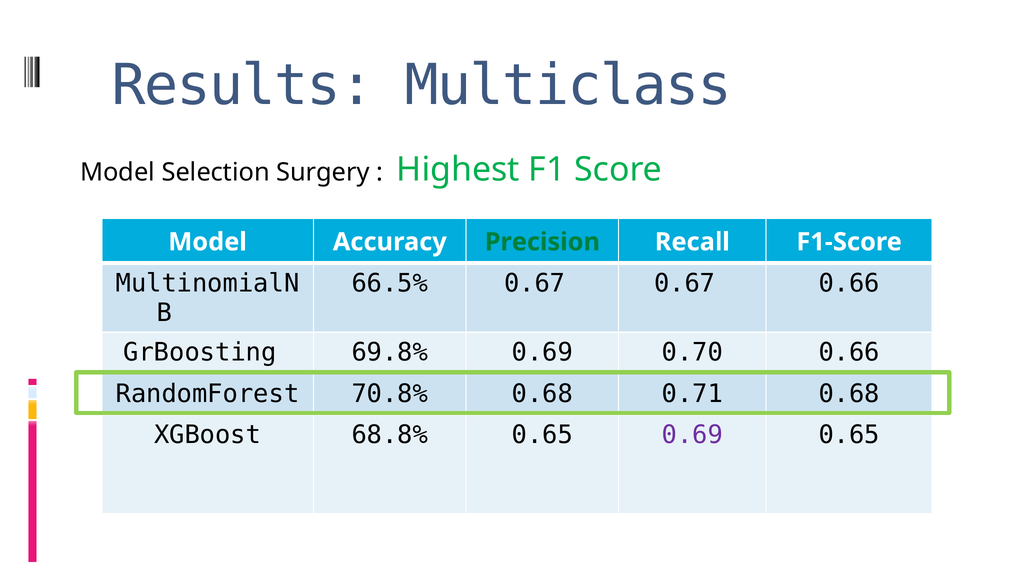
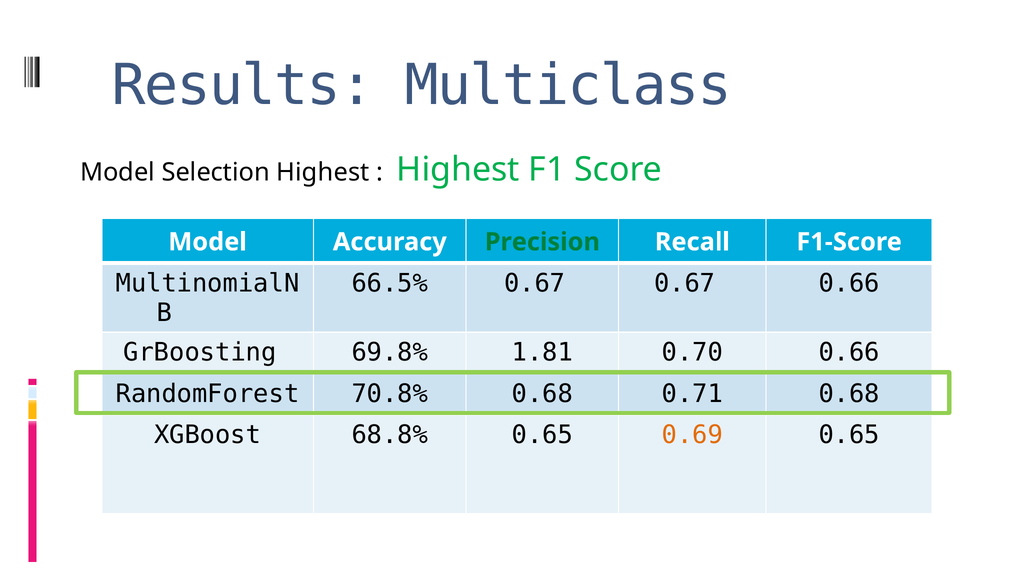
Selection Surgery: Surgery -> Highest
69.8% 0.69: 0.69 -> 1.81
0.69 at (692, 435) colour: purple -> orange
